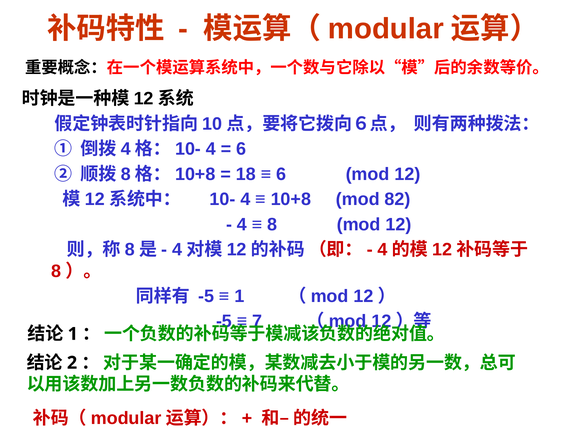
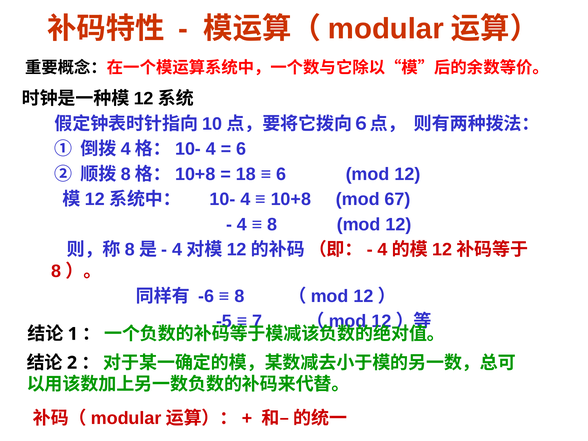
82: 82 -> 67
-5 at (206, 296): -5 -> -6
1 at (239, 296): 1 -> 8
